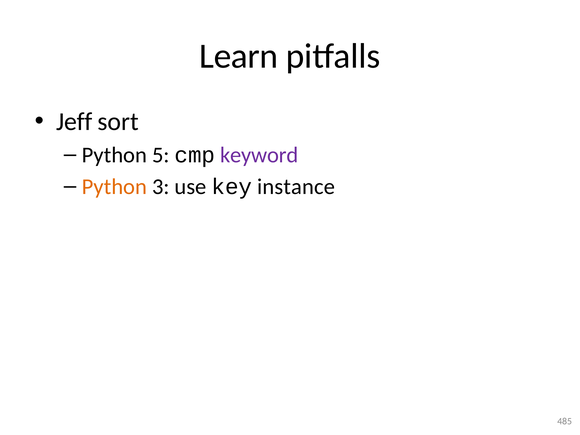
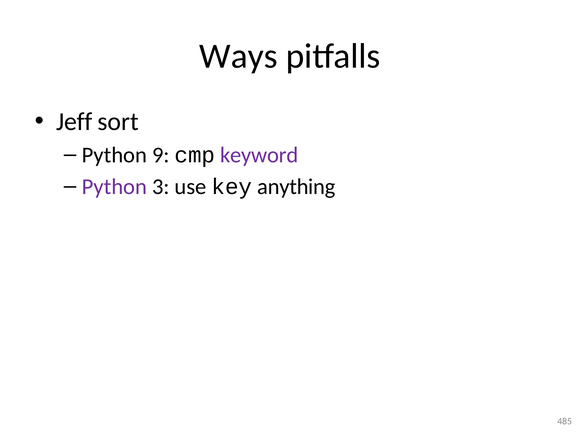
Learn: Learn -> Ways
5: 5 -> 9
Python at (114, 187) colour: orange -> purple
instance: instance -> anything
